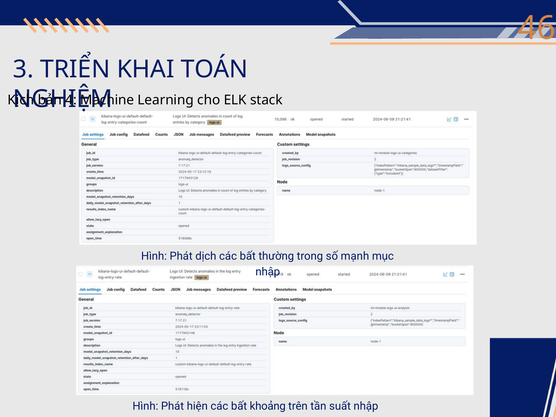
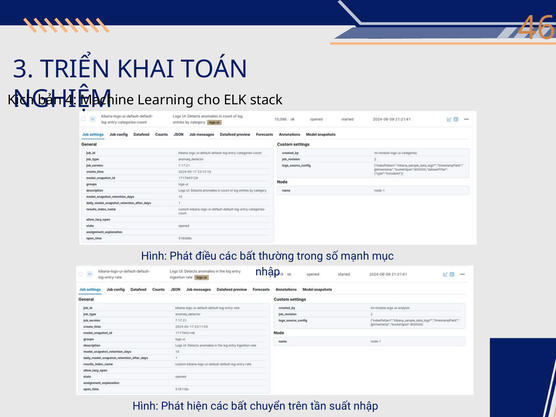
dịch: dịch -> điều
khoảng: khoảng -> chuyển
